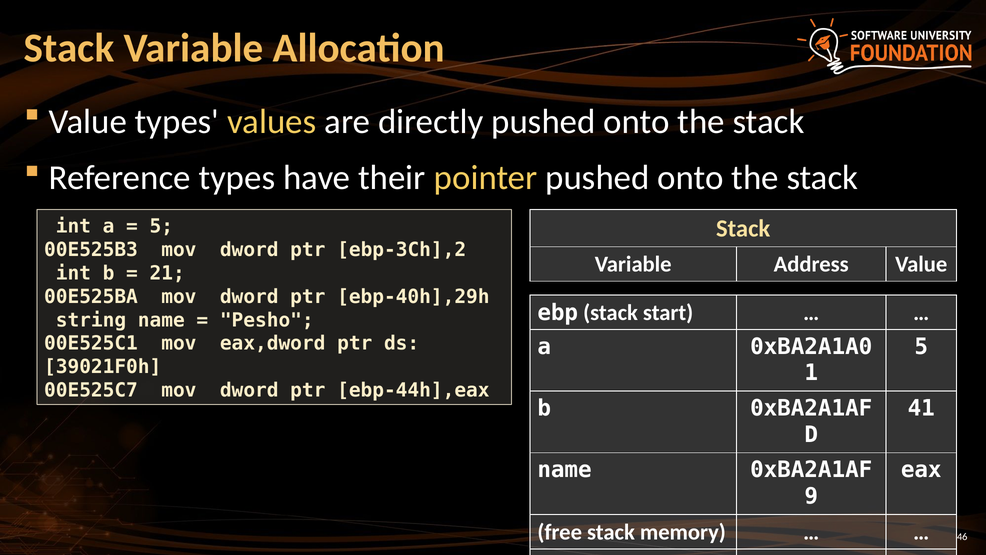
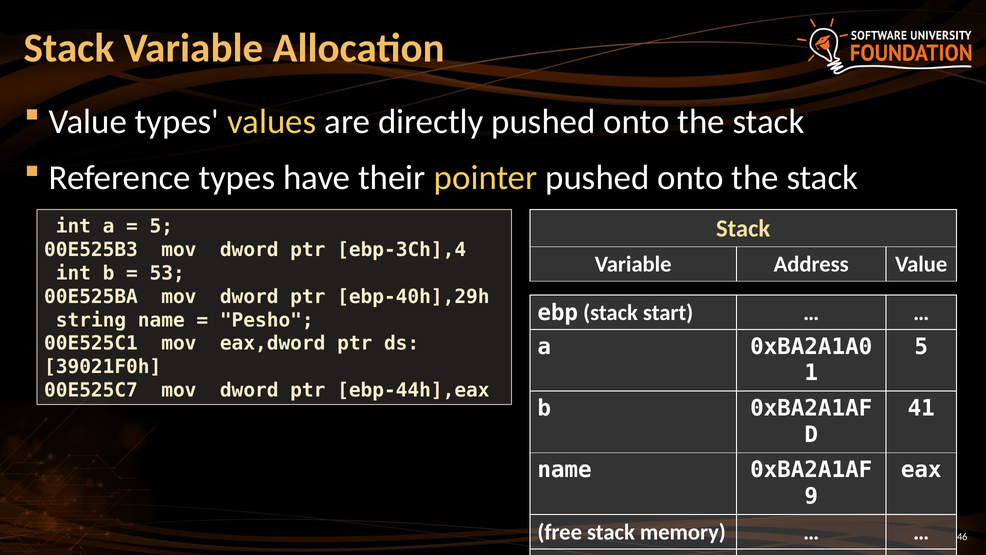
ebp-3Ch],2: ebp-3Ch],2 -> ebp-3Ch],4
21: 21 -> 53
